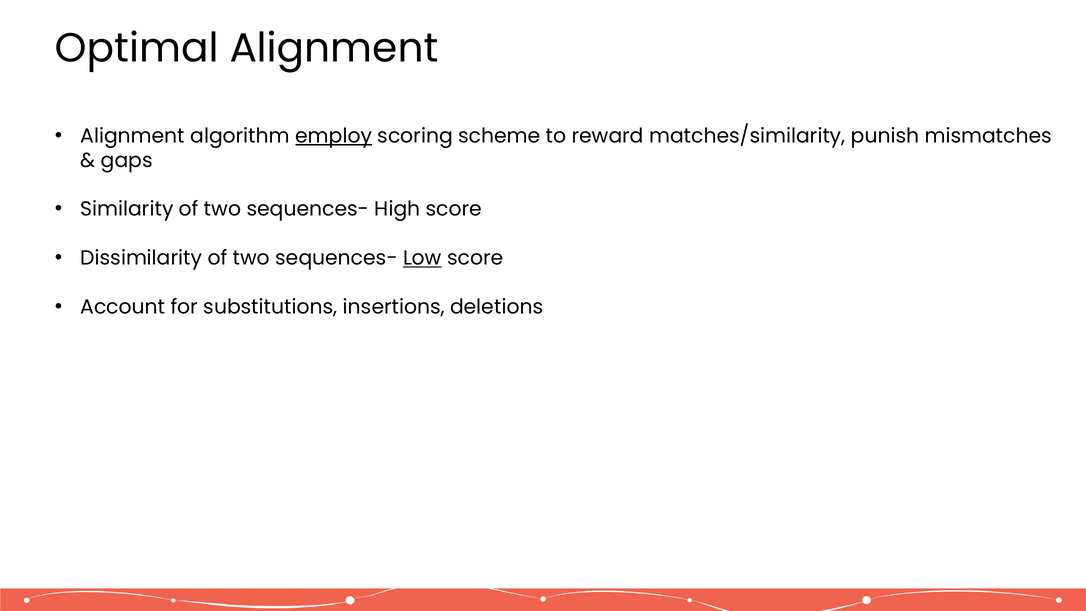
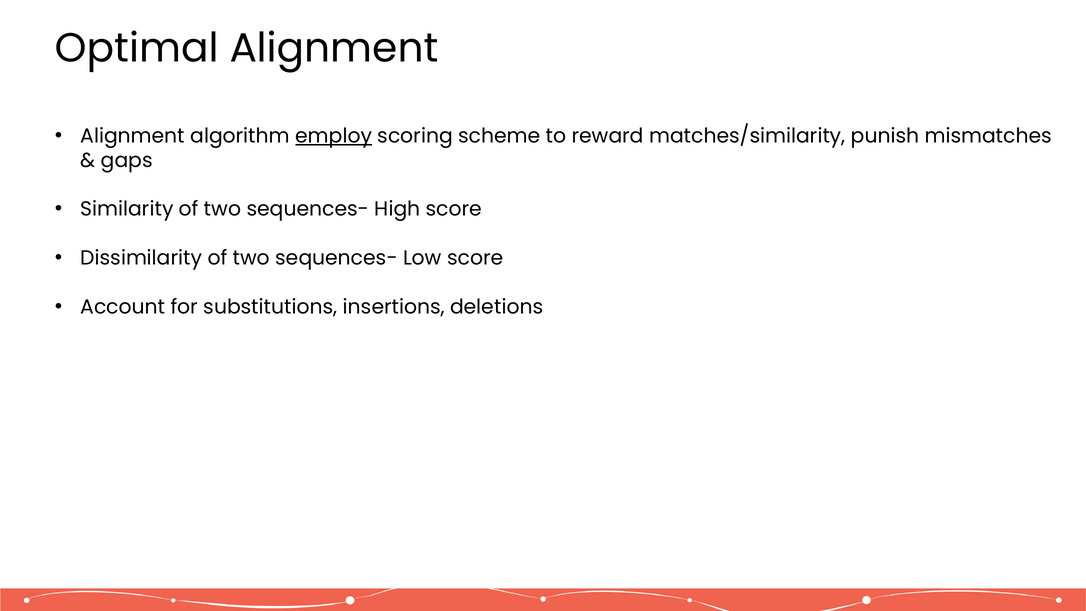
Low underline: present -> none
